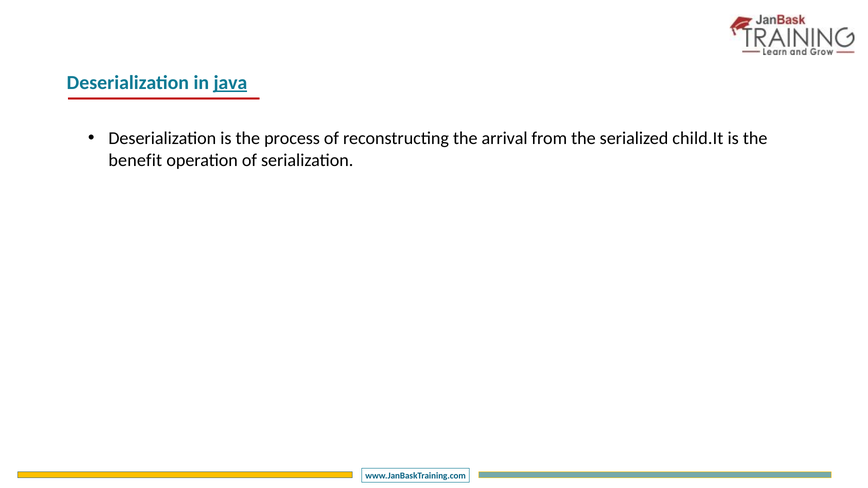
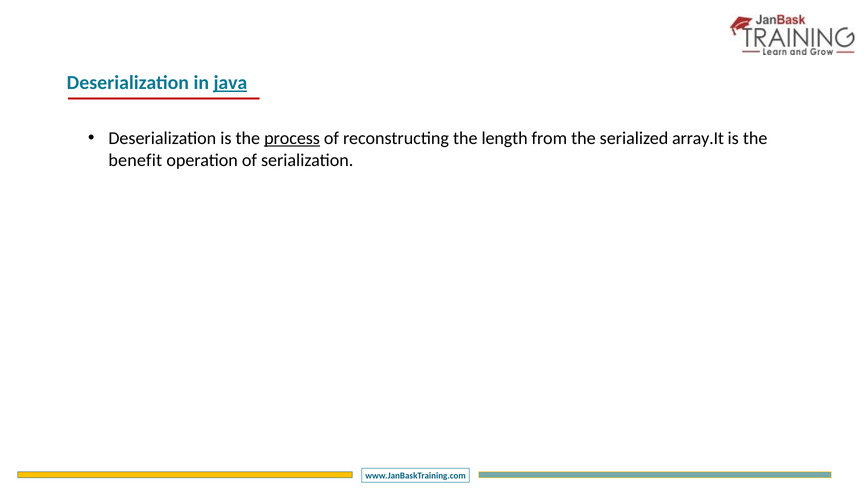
process underline: none -> present
arrival: arrival -> length
child.It: child.It -> array.It
